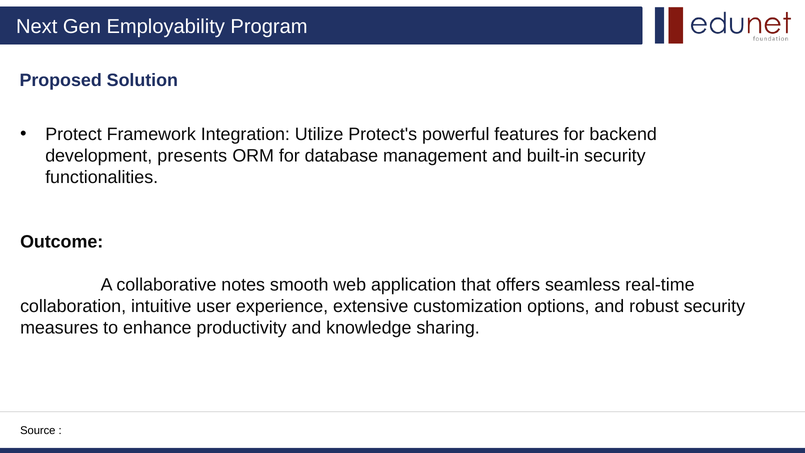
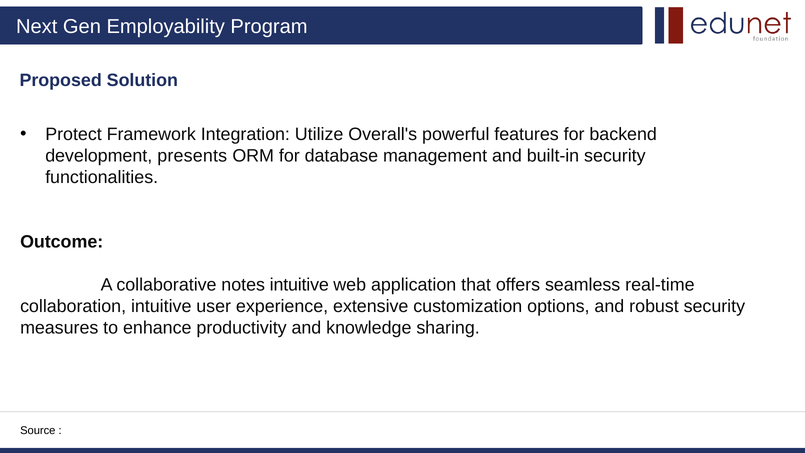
Protect's: Protect's -> Overall's
notes smooth: smooth -> intuitive
